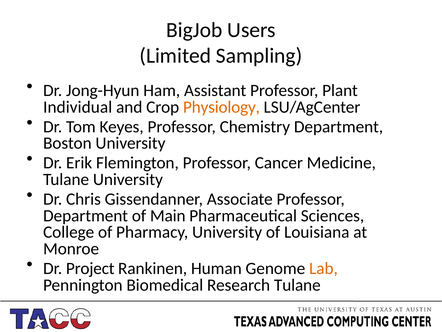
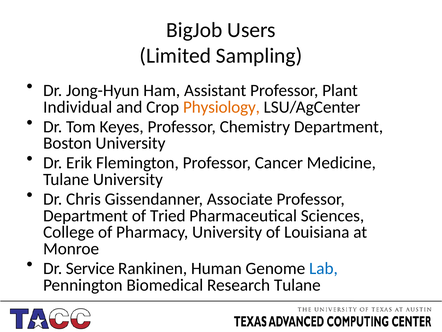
Main: Main -> Tried
Project: Project -> Service
Lab colour: orange -> blue
